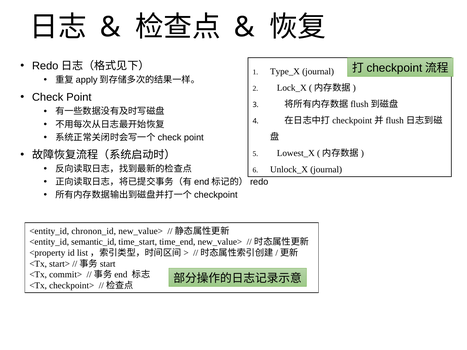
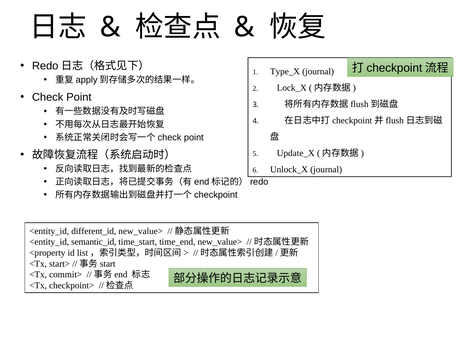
Lowest_X: Lowest_X -> Update_X
chronon_id: chronon_id -> different_id
